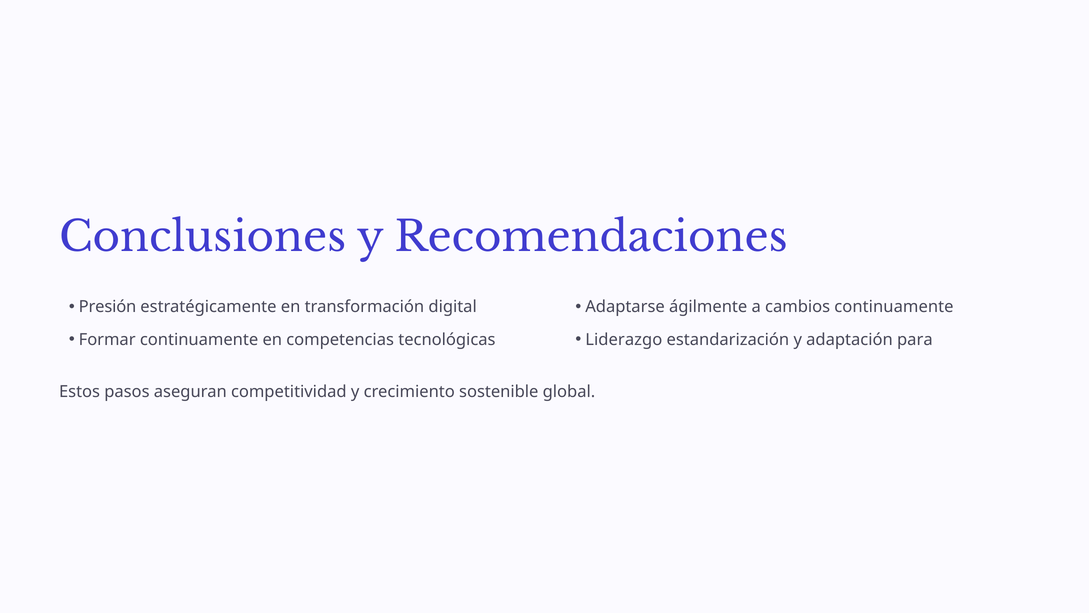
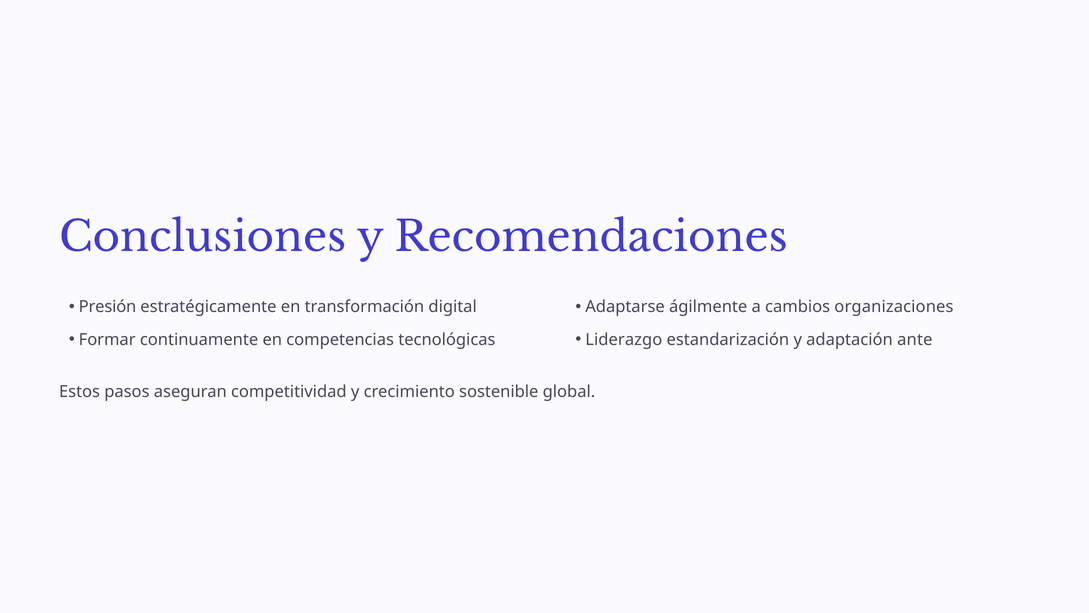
cambios continuamente: continuamente -> organizaciones
para: para -> ante
